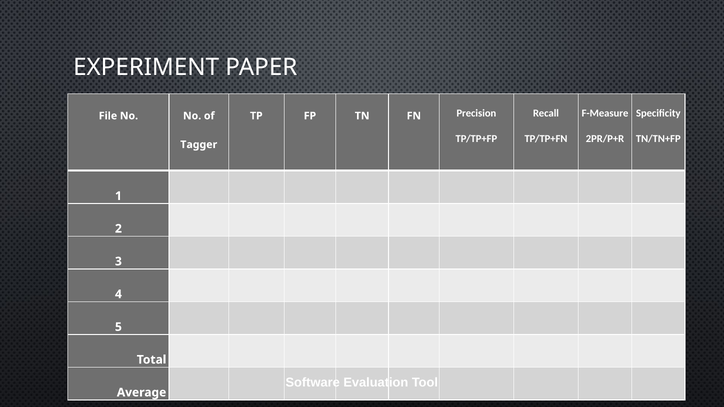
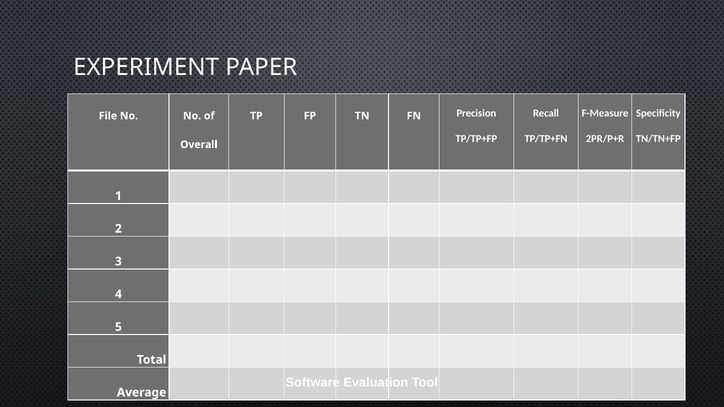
Tagger: Tagger -> Overall
